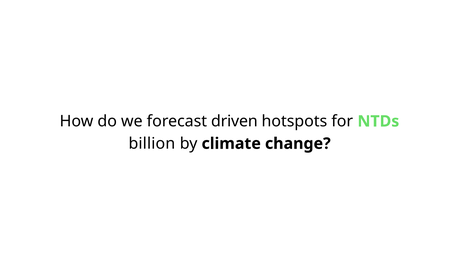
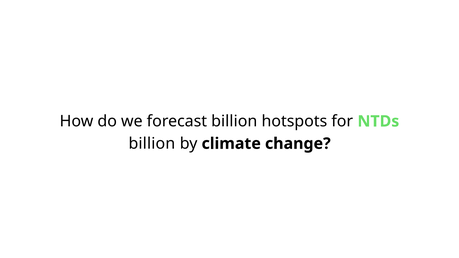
forecast driven: driven -> billion
